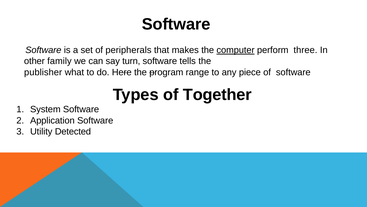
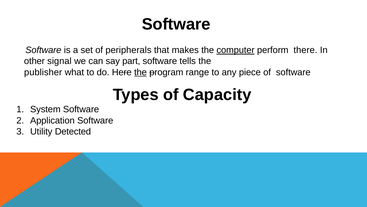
three: three -> there
family: family -> signal
turn: turn -> part
the at (140, 72) underline: none -> present
Together: Together -> Capacity
